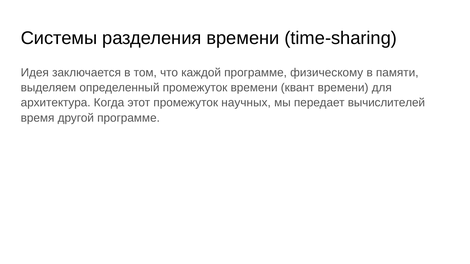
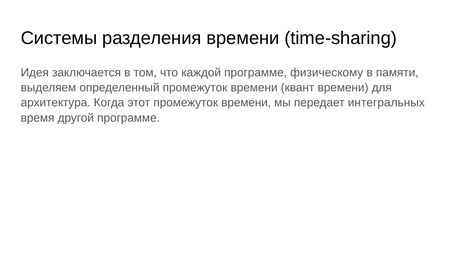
этот промежуток научных: научных -> времени
вычислителей: вычислителей -> интегральных
